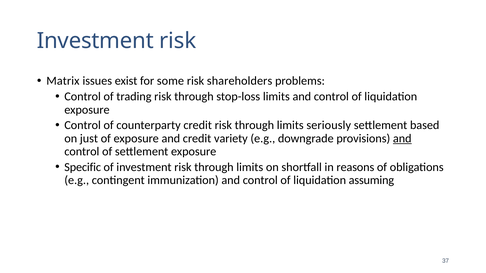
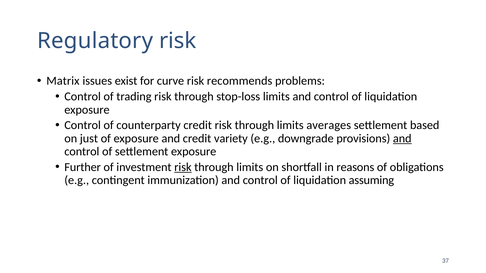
Investment at (95, 41): Investment -> Regulatory
some: some -> curve
shareholders: shareholders -> recommends
seriously: seriously -> averages
Specific: Specific -> Further
risk at (183, 167) underline: none -> present
